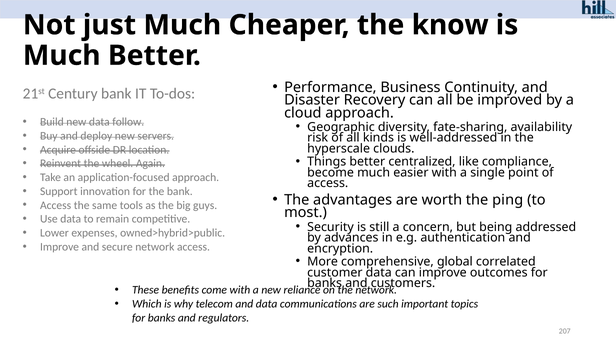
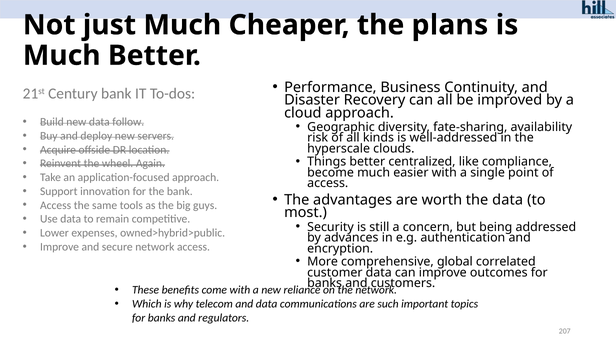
know: know -> plans
the ping: ping -> data
